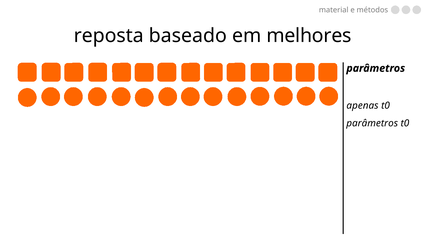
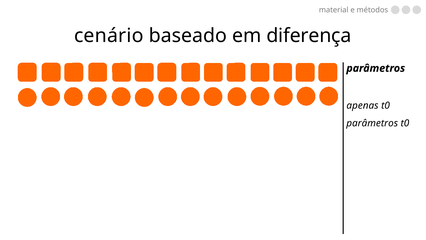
reposta: reposta -> cenário
melhores: melhores -> diferença
